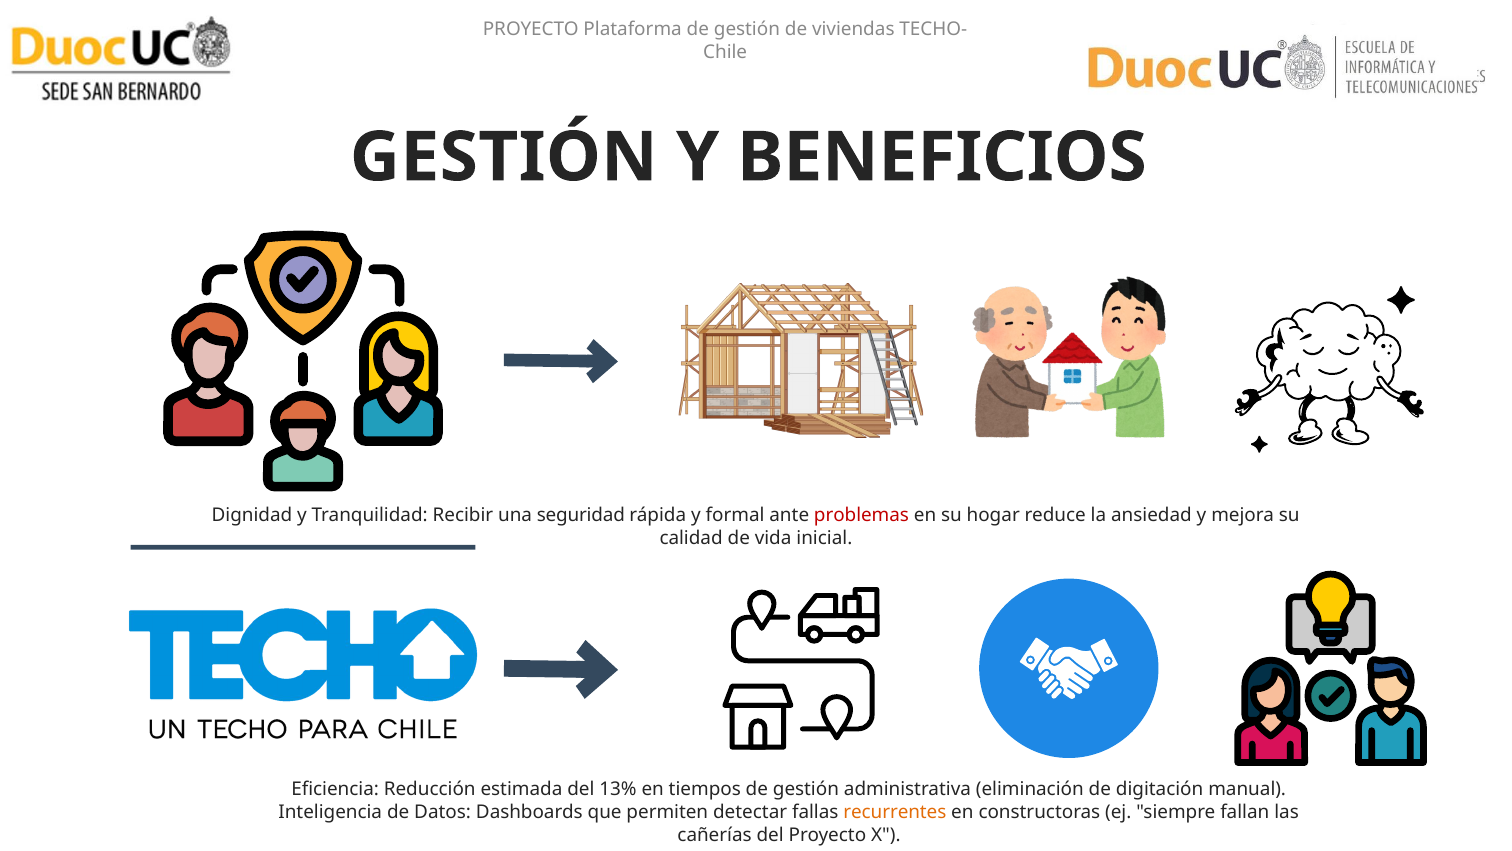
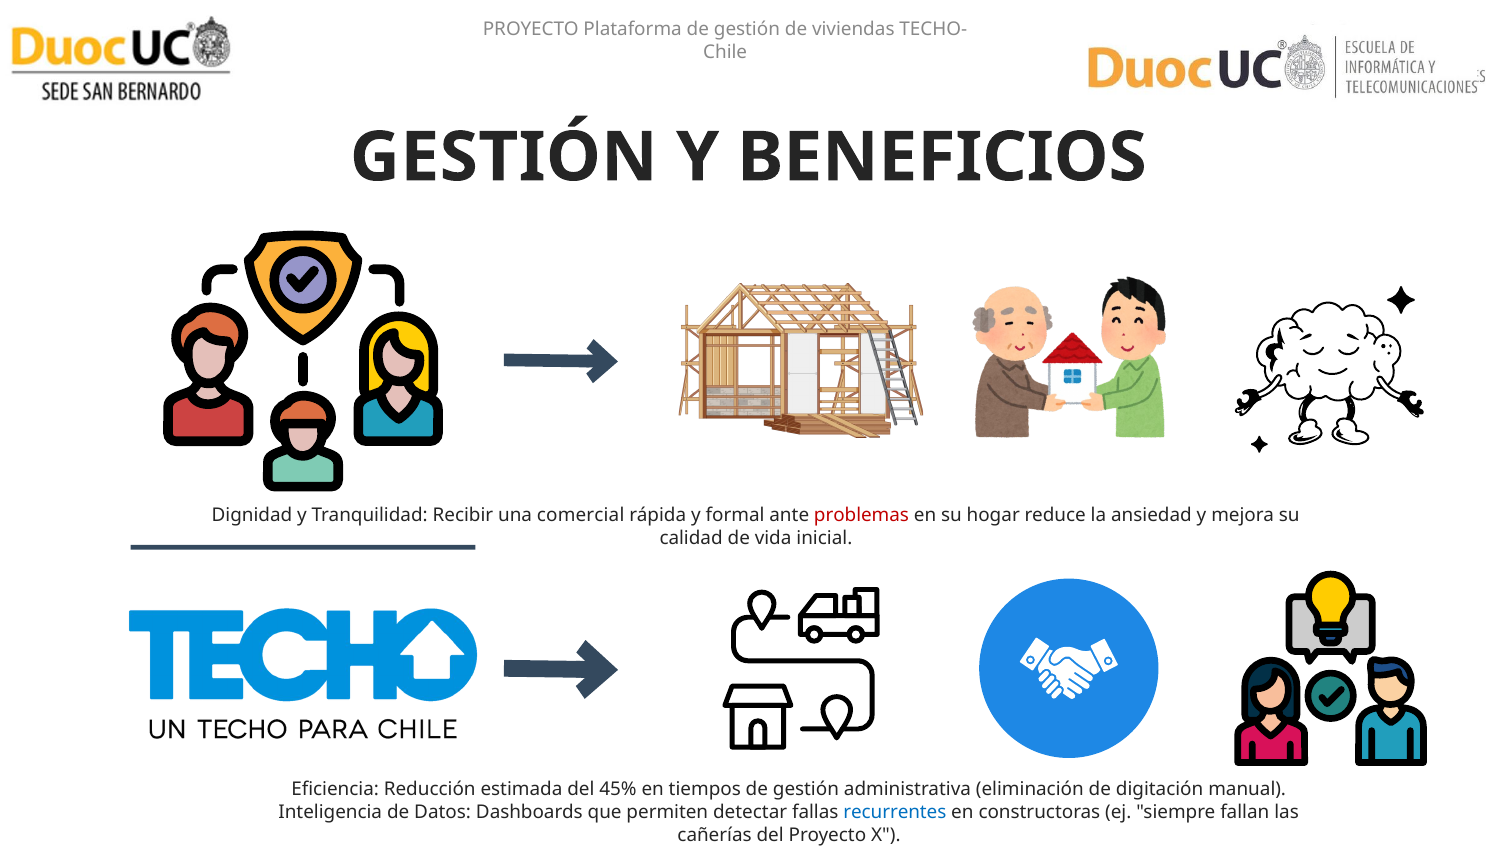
seguridad: seguridad -> comercial
13%: 13% -> 45%
recurrentes colour: orange -> blue
